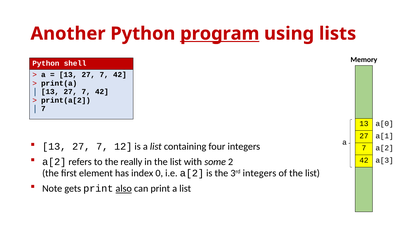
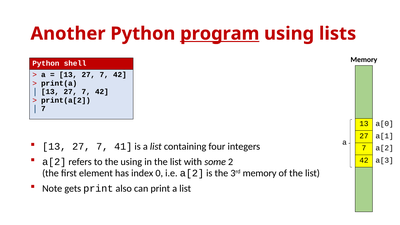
12: 12 -> 41
the really: really -> using
3rd integers: integers -> memory
also underline: present -> none
